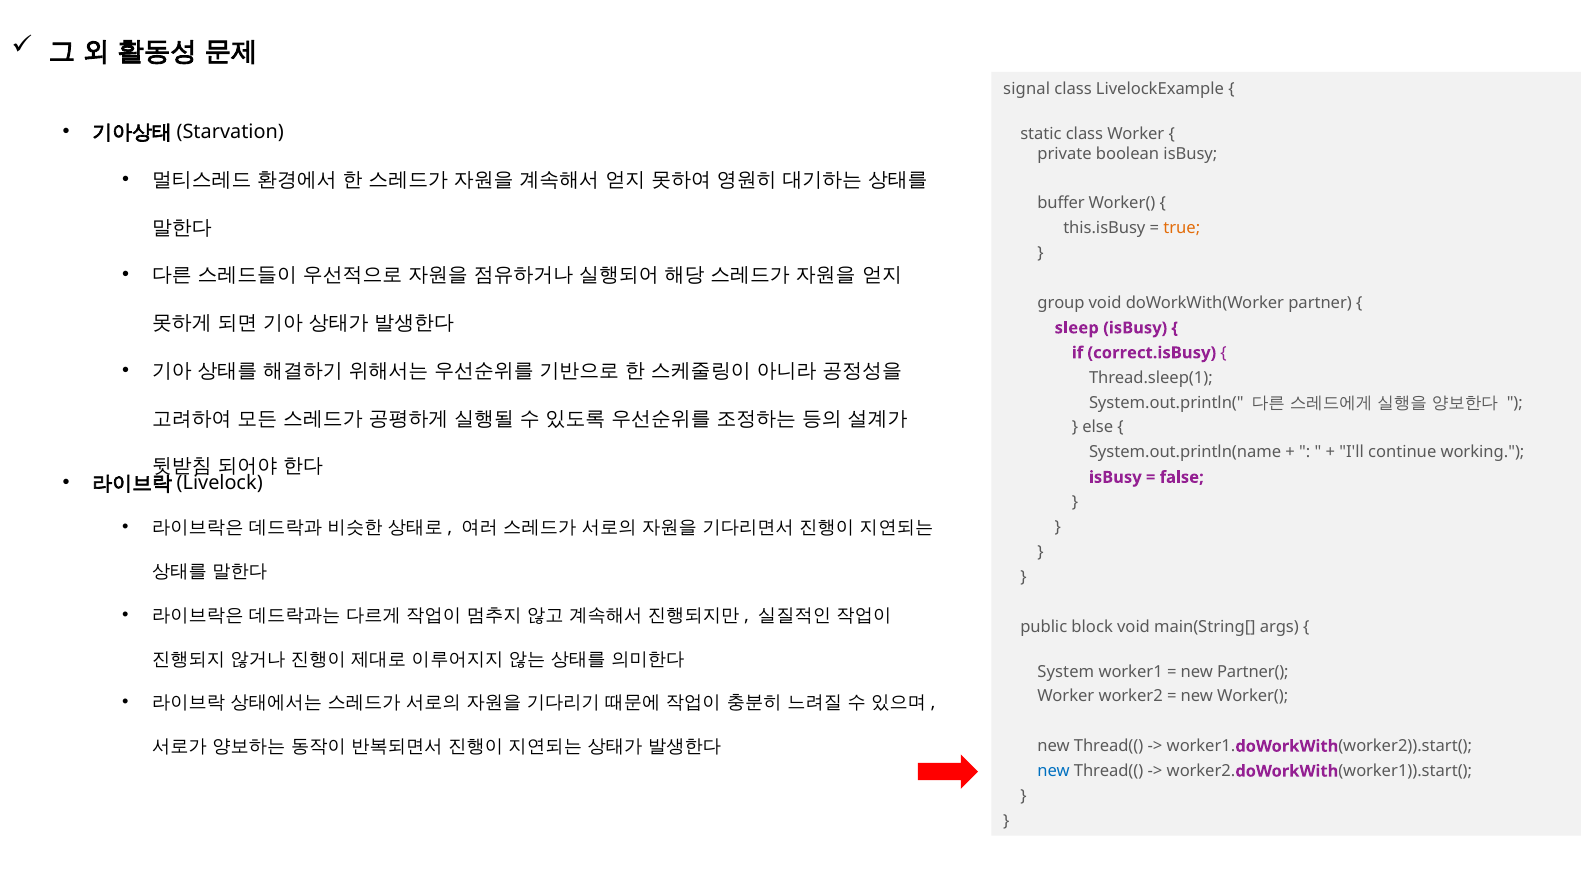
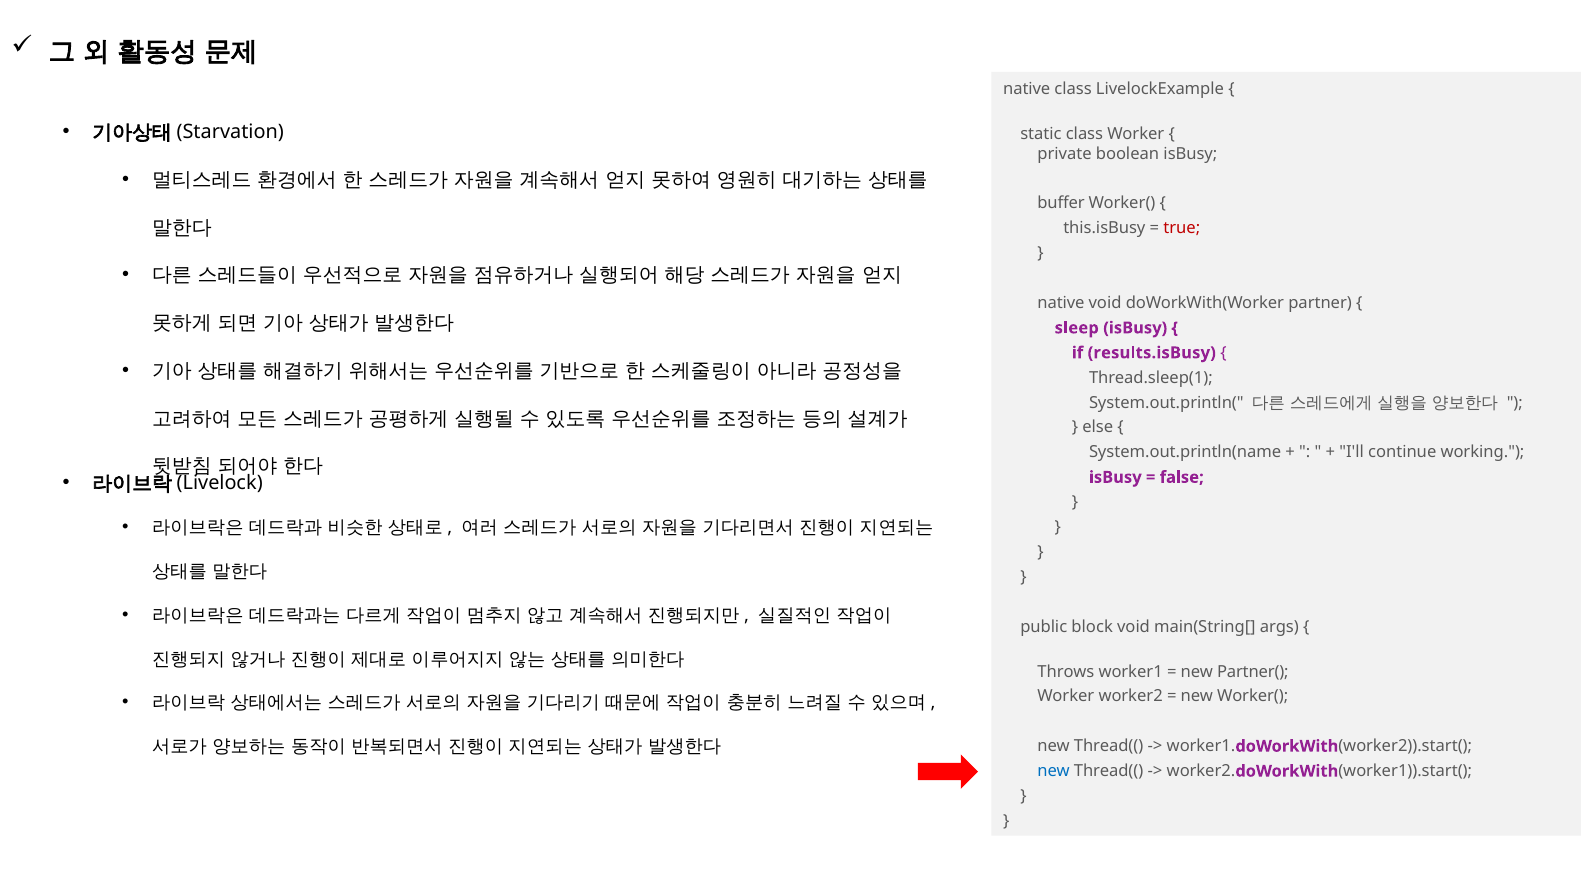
signal at (1027, 89): signal -> native
true colour: orange -> red
group at (1061, 303): group -> native
correct.isBusy: correct.isBusy -> results.isBusy
System: System -> Throws
